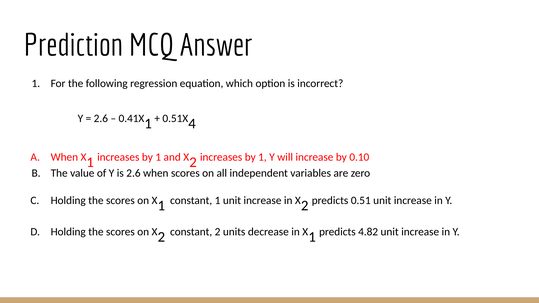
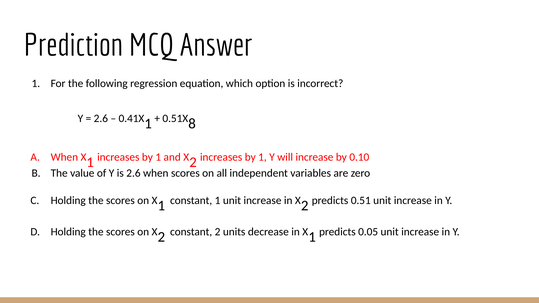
4: 4 -> 8
4.82: 4.82 -> 0.05
